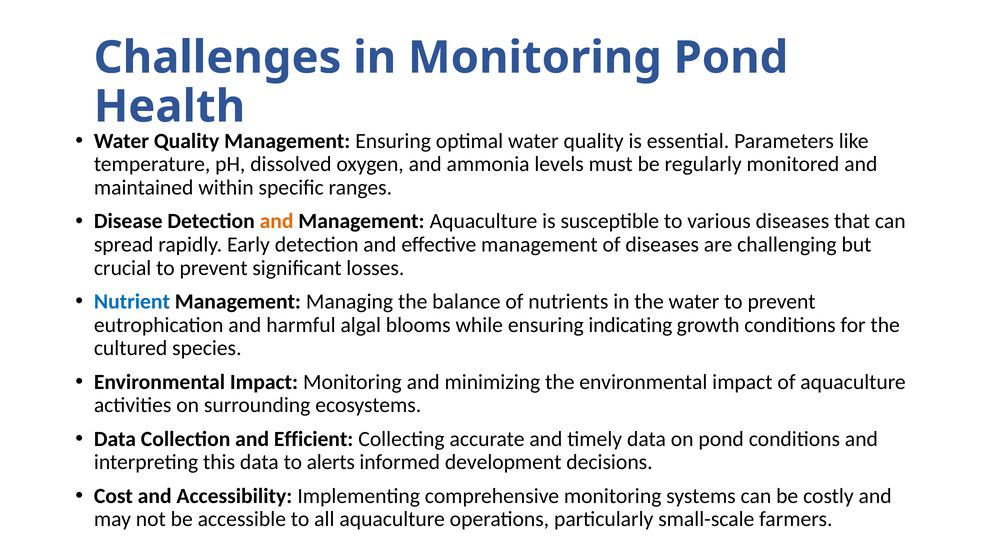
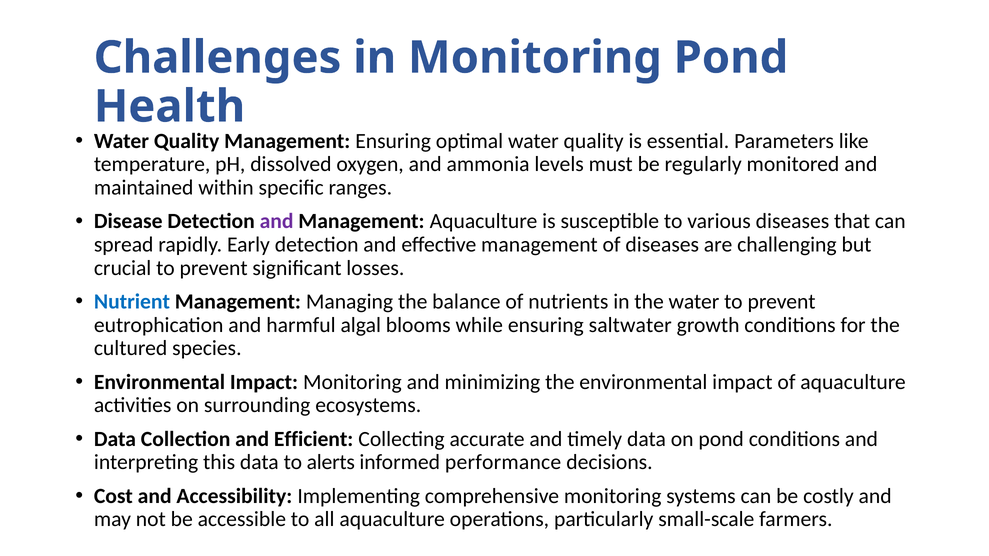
and at (277, 221) colour: orange -> purple
indicating: indicating -> saltwater
development: development -> performance
